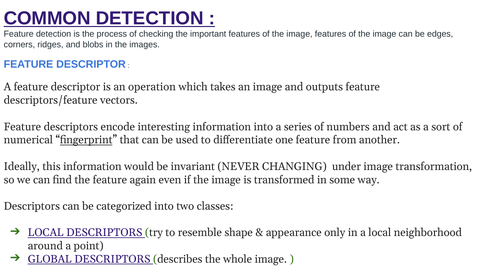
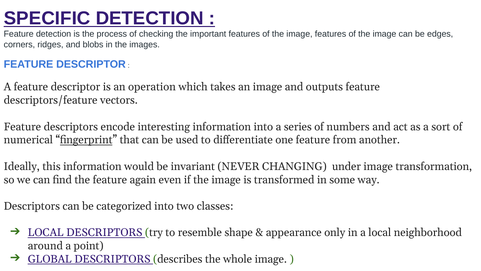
COMMON: COMMON -> SPECIFIC
